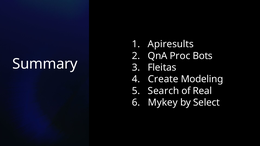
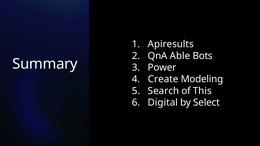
Proc: Proc -> Able
Fleitas: Fleitas -> Power
Real: Real -> This
Mykey: Mykey -> Digital
